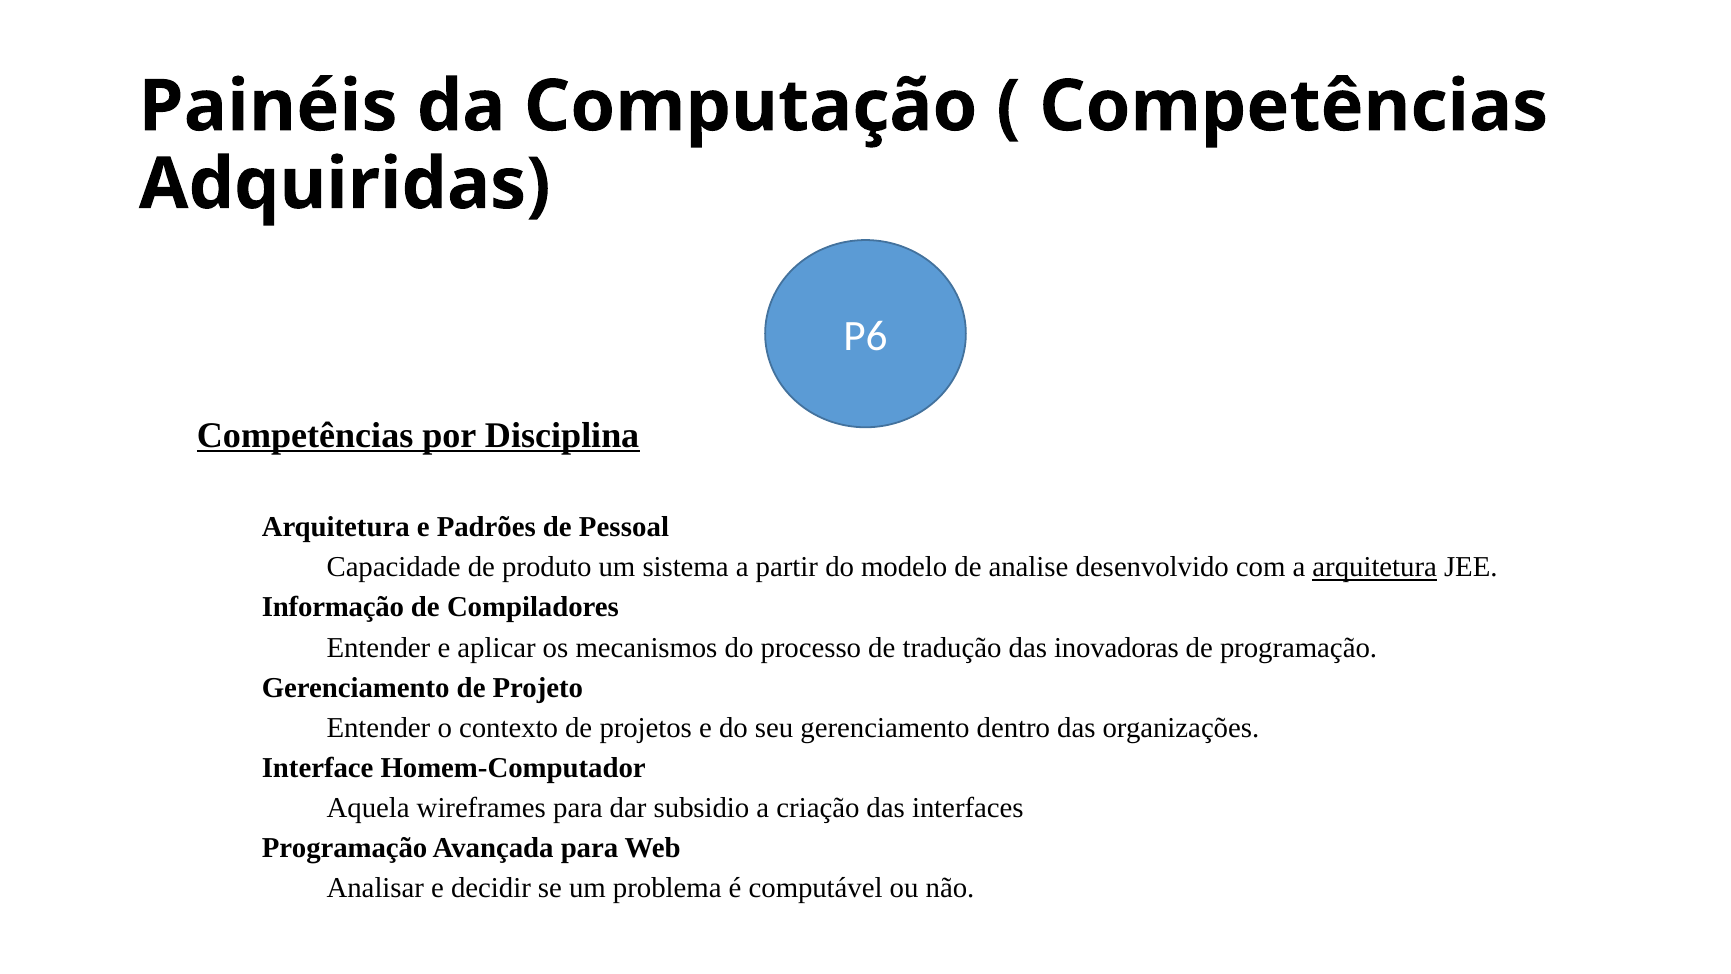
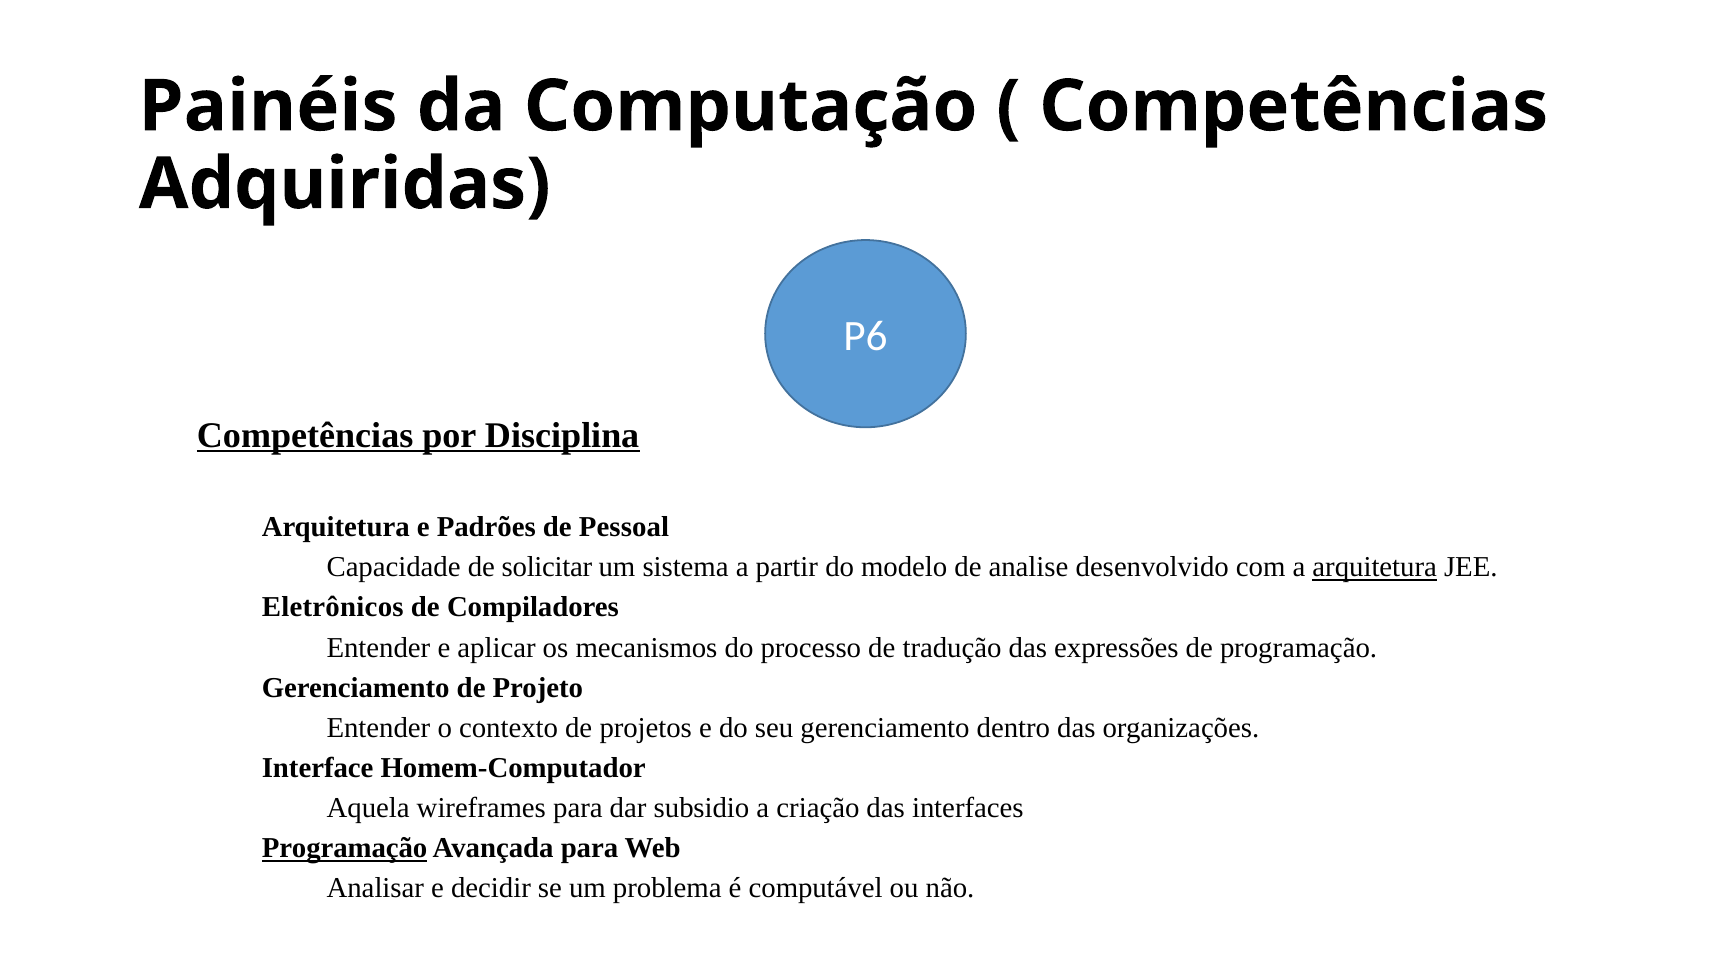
produto: produto -> solicitar
Informação: Informação -> Eletrônicos
inovadoras: inovadoras -> expressões
Programação at (345, 848) underline: none -> present
